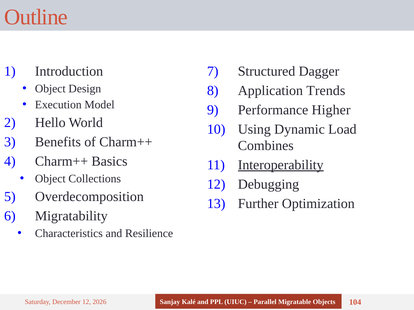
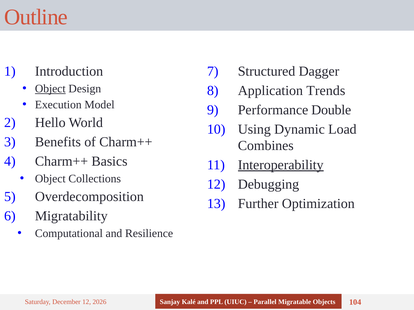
Object at (50, 89) underline: none -> present
Higher: Higher -> Double
Characteristics: Characteristics -> Computational
